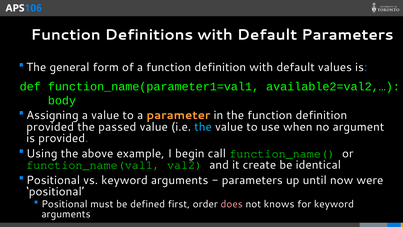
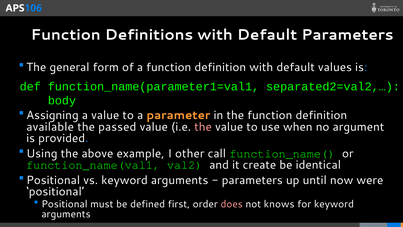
available2=val2,…: available2=val2,… -> separated2=val2,…
provided at (50, 127): provided -> available
the at (203, 127) colour: light blue -> pink
begin: begin -> other
